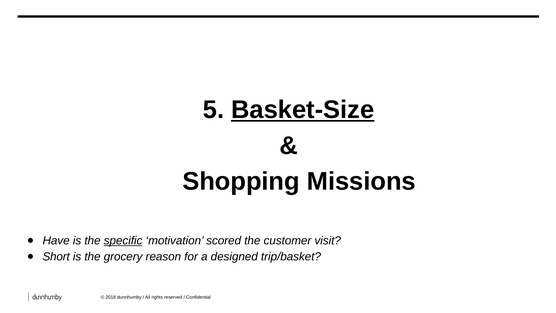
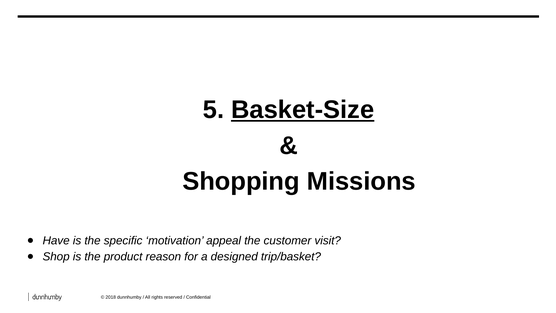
specific underline: present -> none
scored: scored -> appeal
Short: Short -> Shop
grocery: grocery -> product
